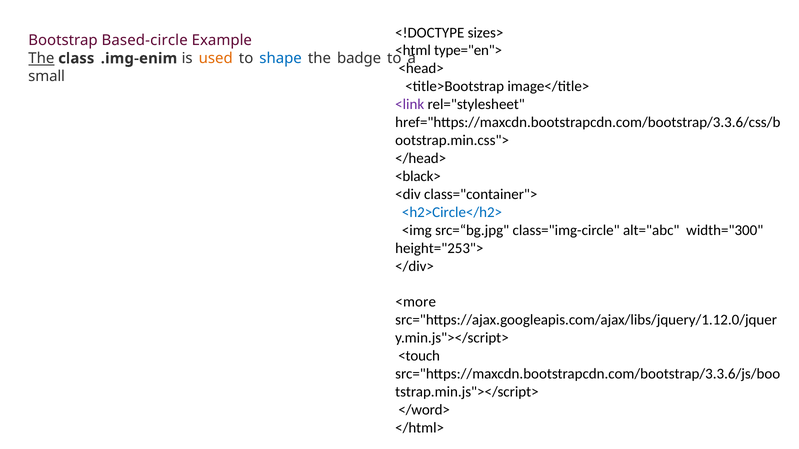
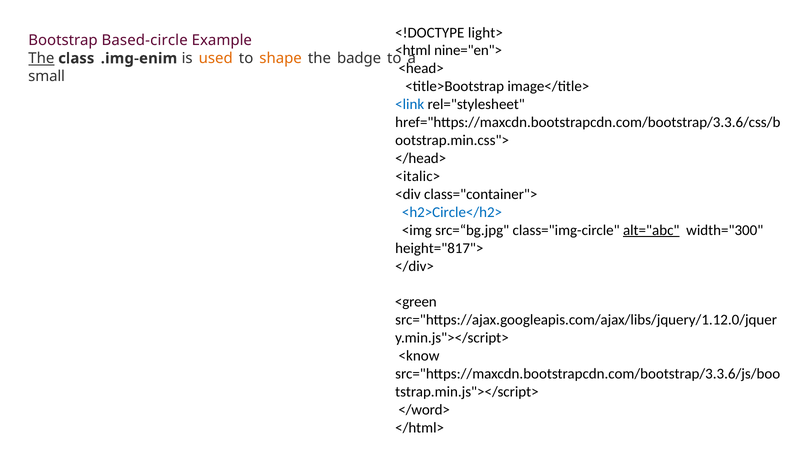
sizes>: sizes> -> light>
type="en">: type="en"> -> nine="en">
shape colour: blue -> orange
<link colour: purple -> blue
<black>: <black> -> <italic>
alt="abc underline: none -> present
height="253">: height="253"> -> height="817">
<more: <more -> <green
<touch: <touch -> <know
